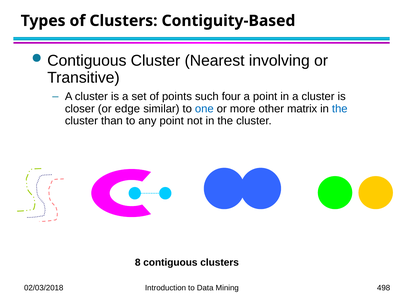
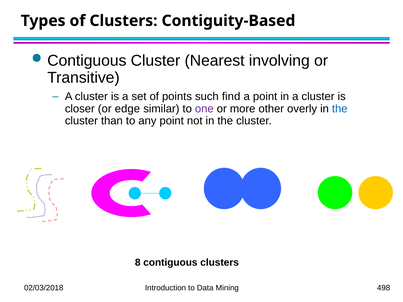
four: four -> find
one colour: blue -> purple
matrix: matrix -> overly
